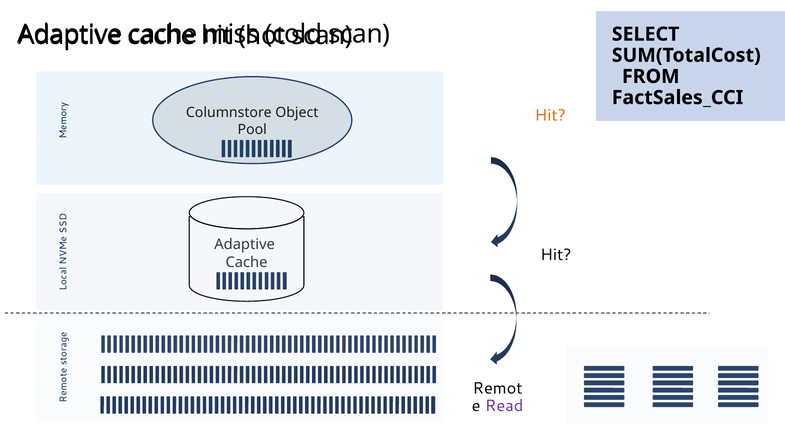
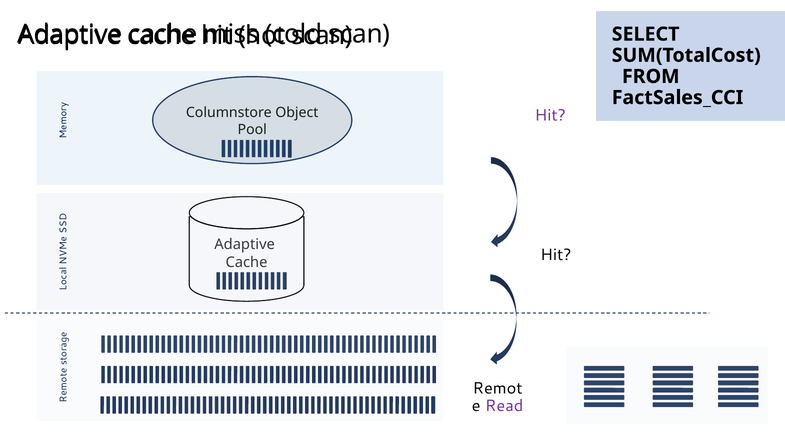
Hit at (550, 116) colour: orange -> purple
